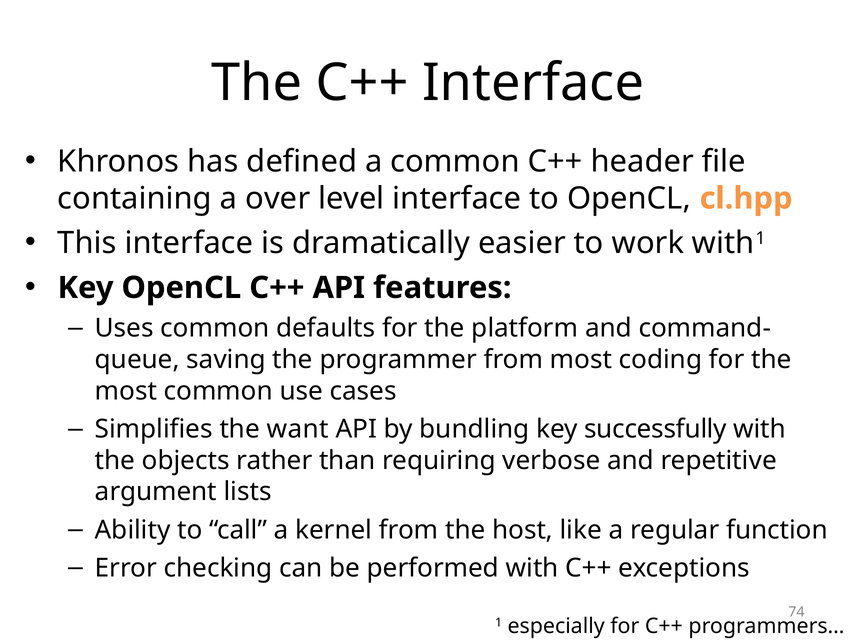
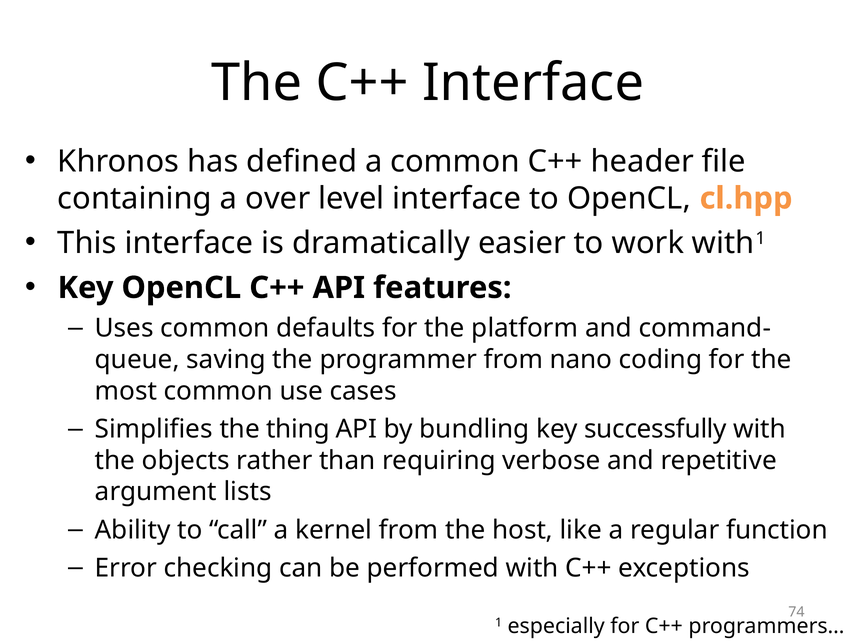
from most: most -> nano
want: want -> thing
